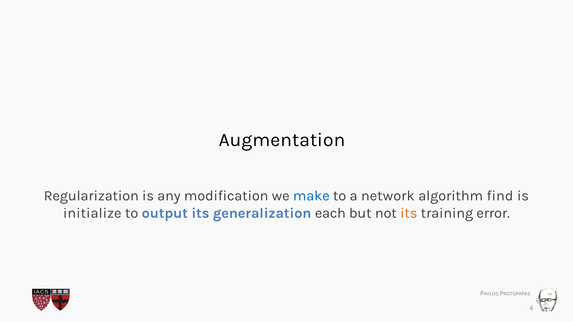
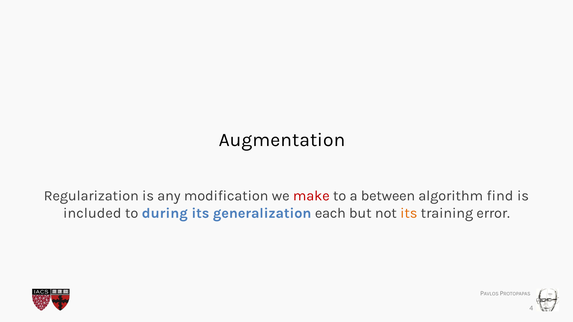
make colour: blue -> red
network: network -> between
initialize: initialize -> included
output: output -> during
